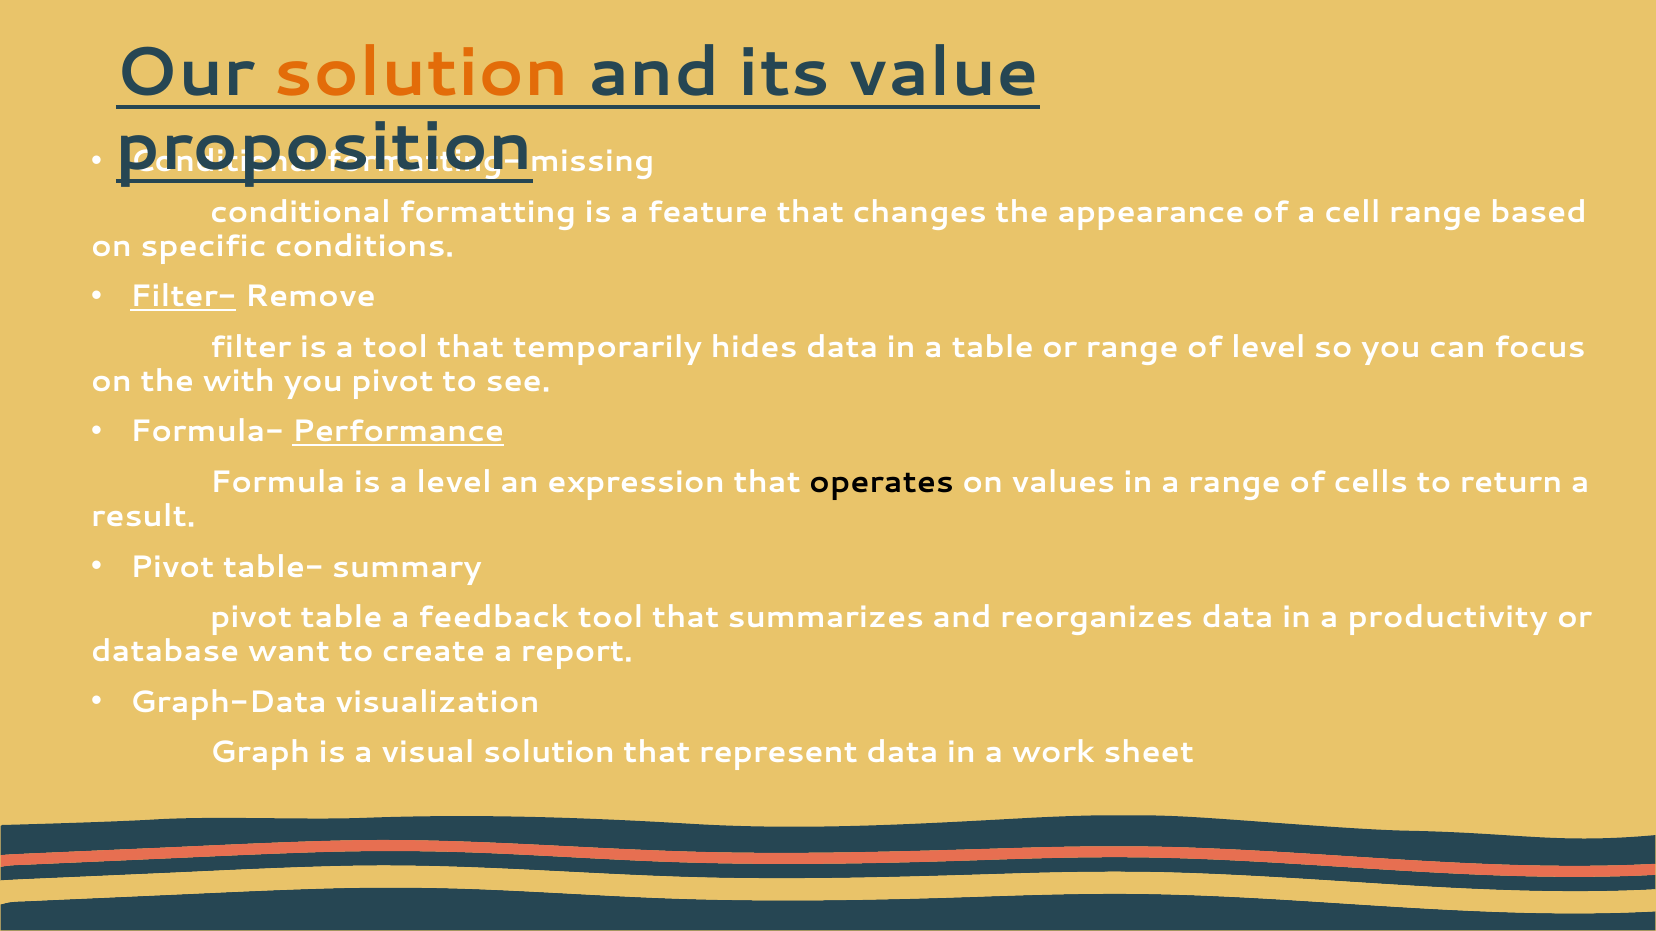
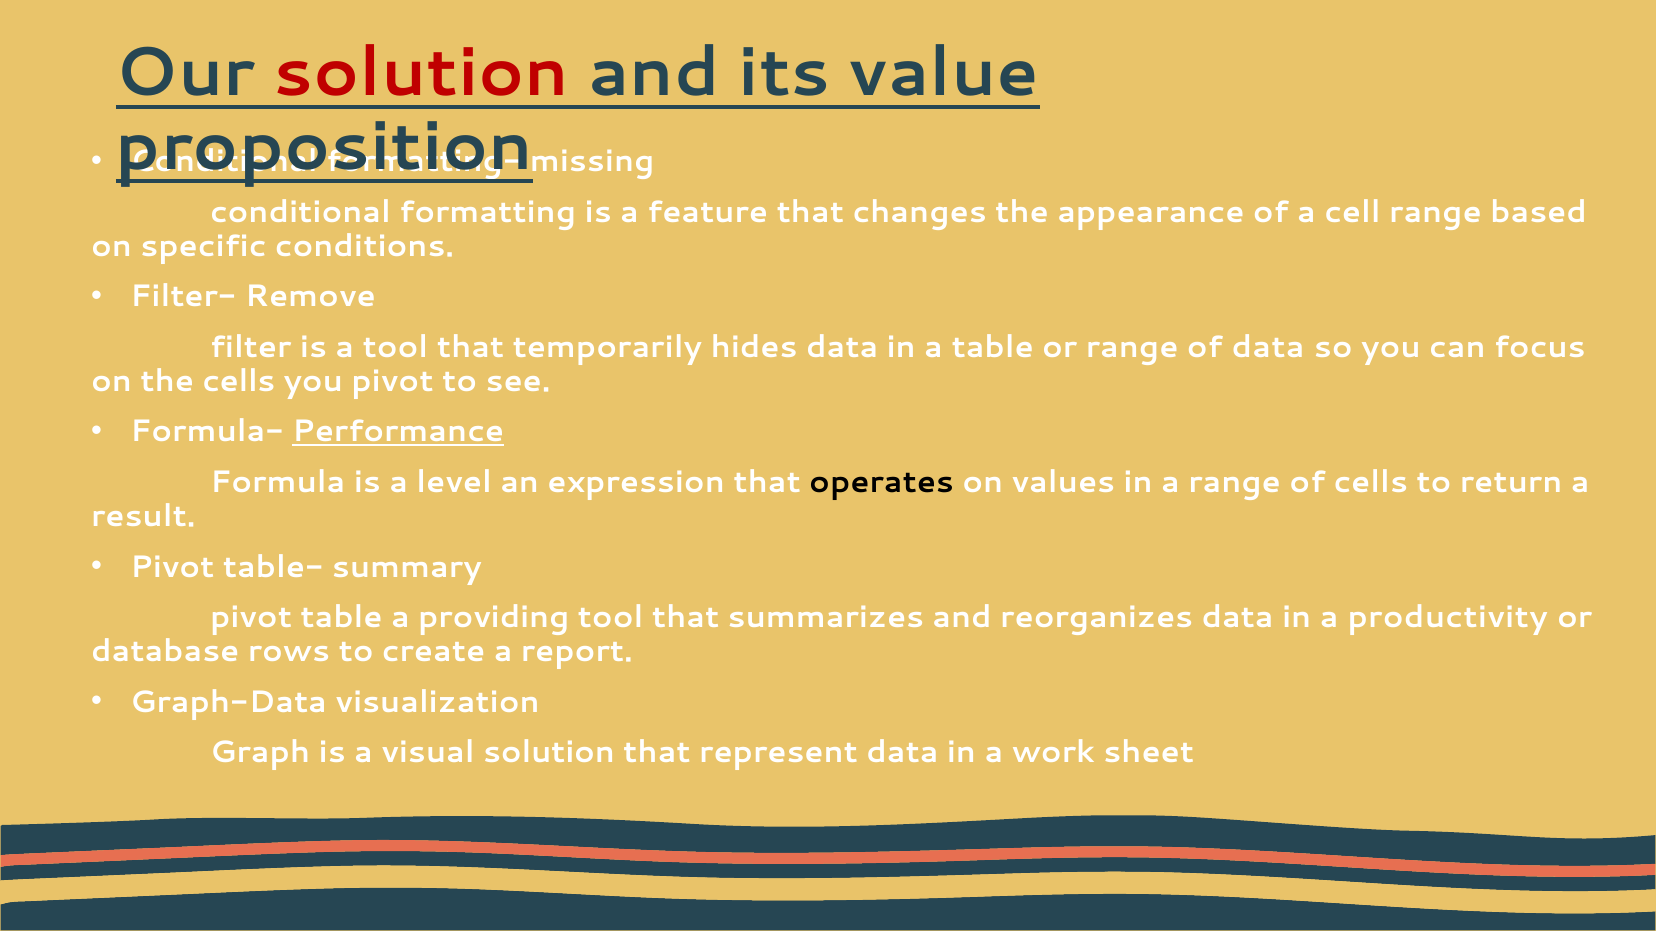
solution at (422, 72) colour: orange -> red
Filter- underline: present -> none
of level: level -> data
the with: with -> cells
feedback: feedback -> providing
want: want -> rows
